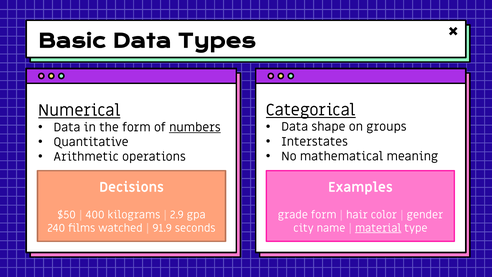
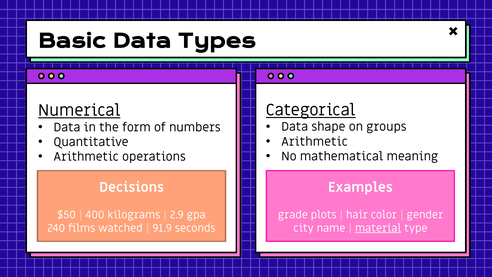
numbers underline: present -> none
Interstates at (315, 142): Interstates -> Arithmetic
grade form: form -> plots
